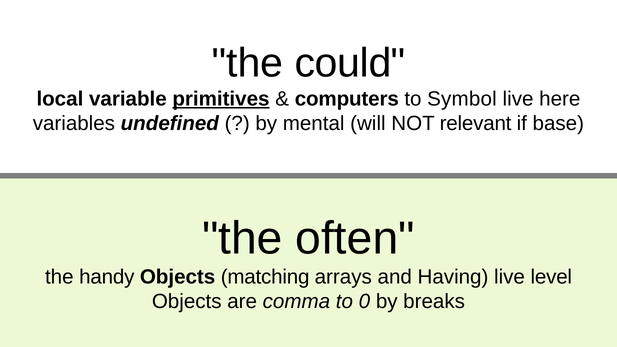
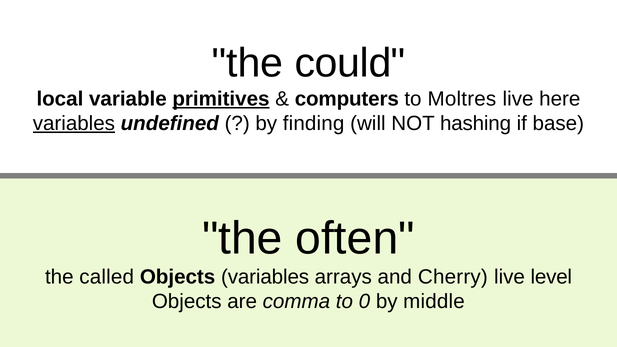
Symbol: Symbol -> Moltres
variables at (74, 124) underline: none -> present
mental: mental -> finding
relevant: relevant -> hashing
handy: handy -> called
Objects matching: matching -> variables
Having: Having -> Cherry
breaks: breaks -> middle
